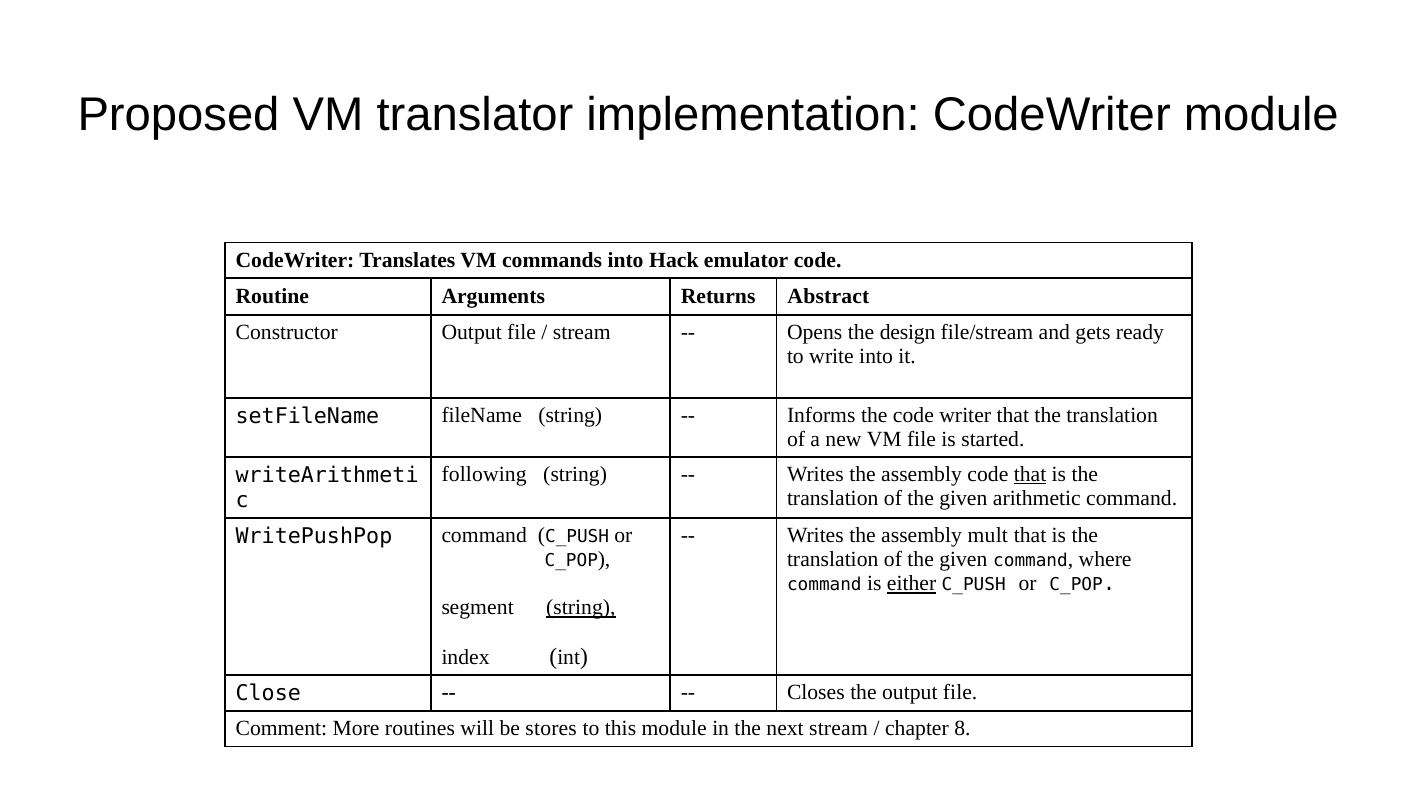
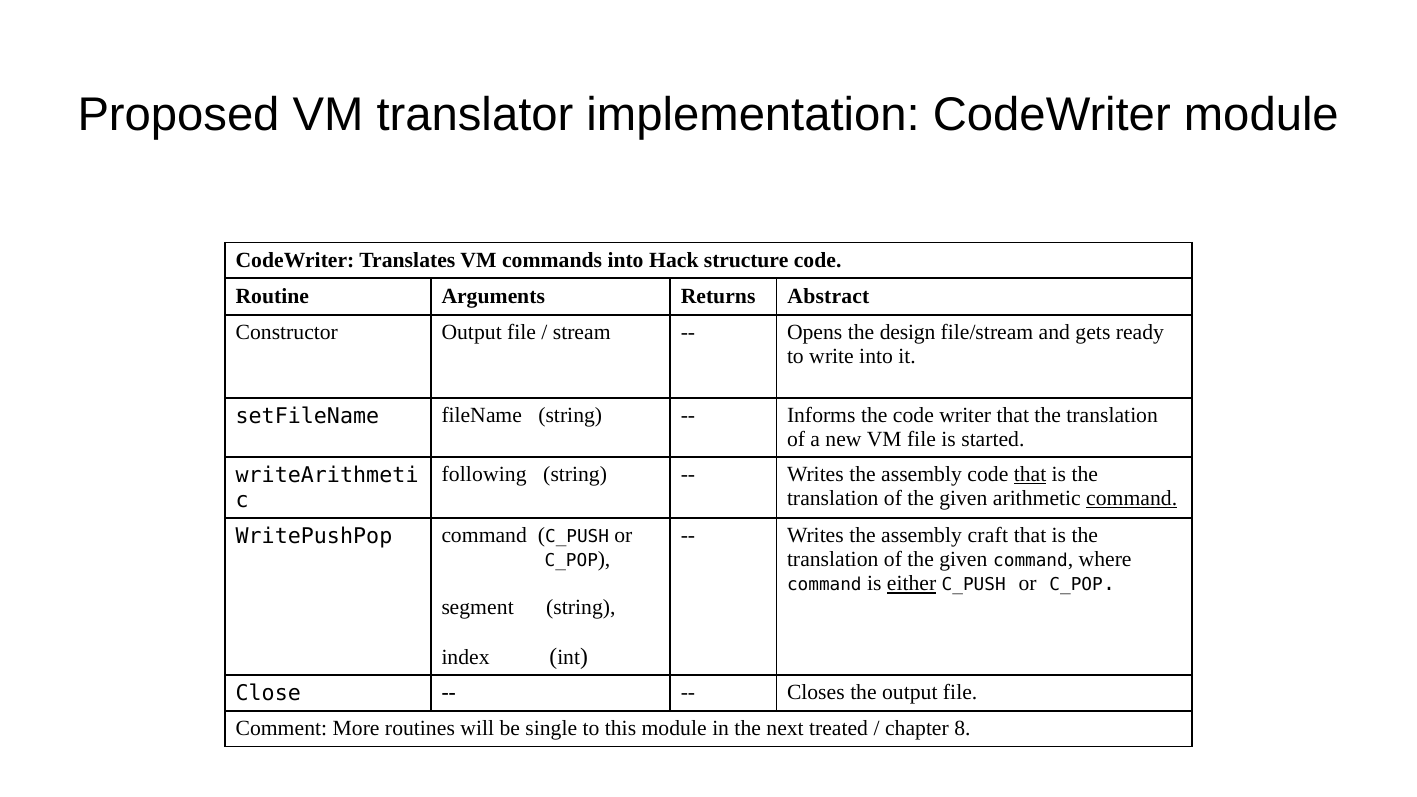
emulator: emulator -> structure
command at (1132, 498) underline: none -> present
mult: mult -> craft
string at (581, 608) underline: present -> none
stores: stores -> single
next stream: stream -> treated
